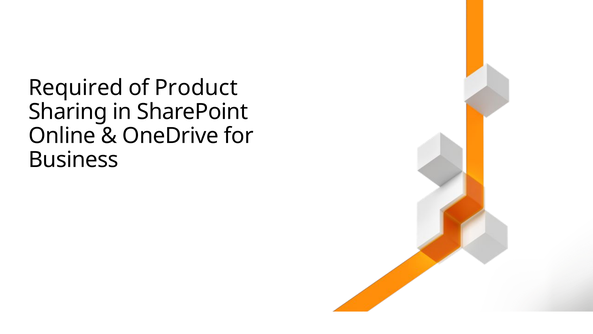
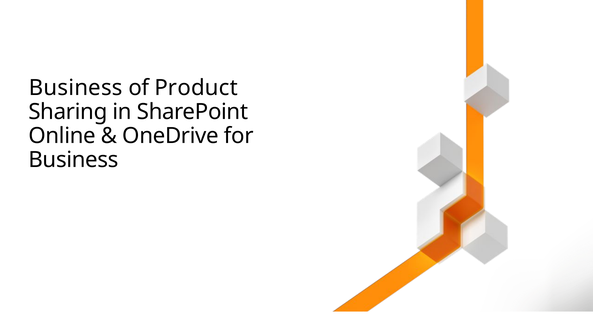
Required at (76, 88): Required -> Business
